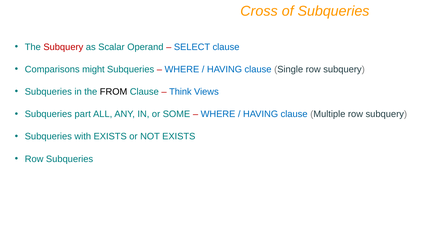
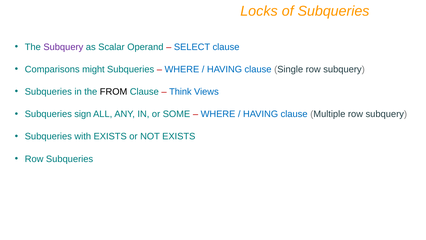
Cross: Cross -> Locks
Subquery at (63, 47) colour: red -> purple
part: part -> sign
